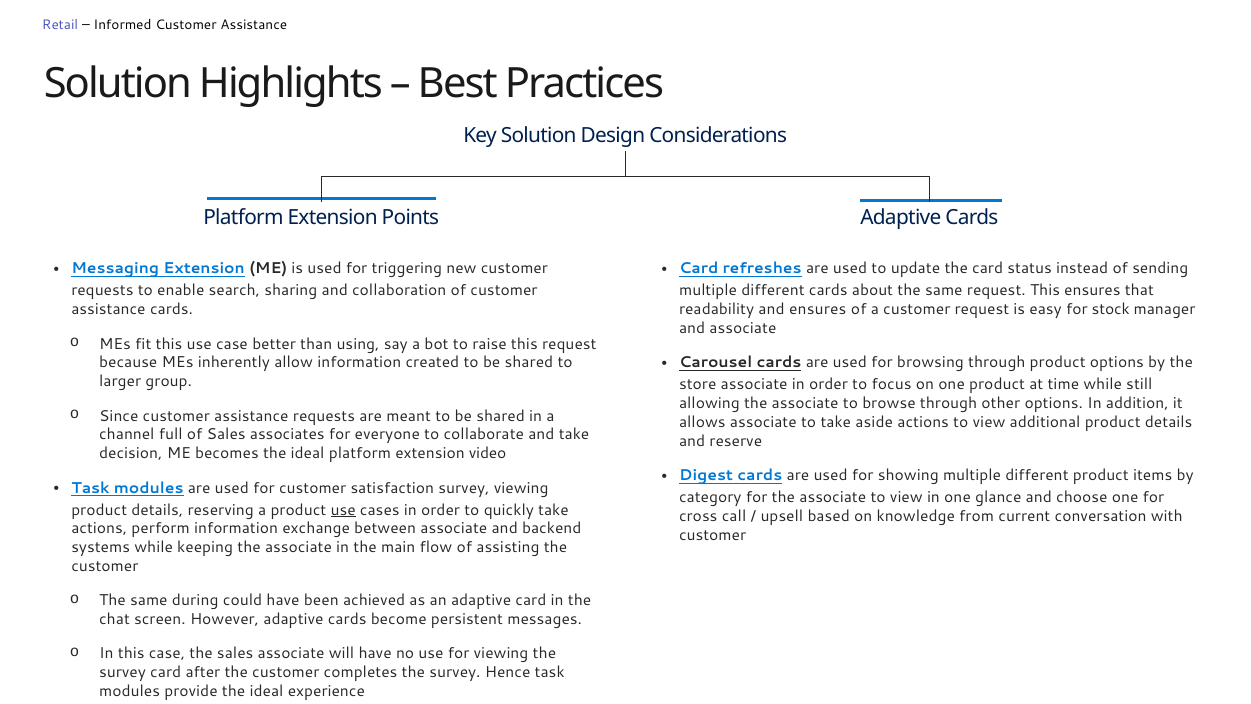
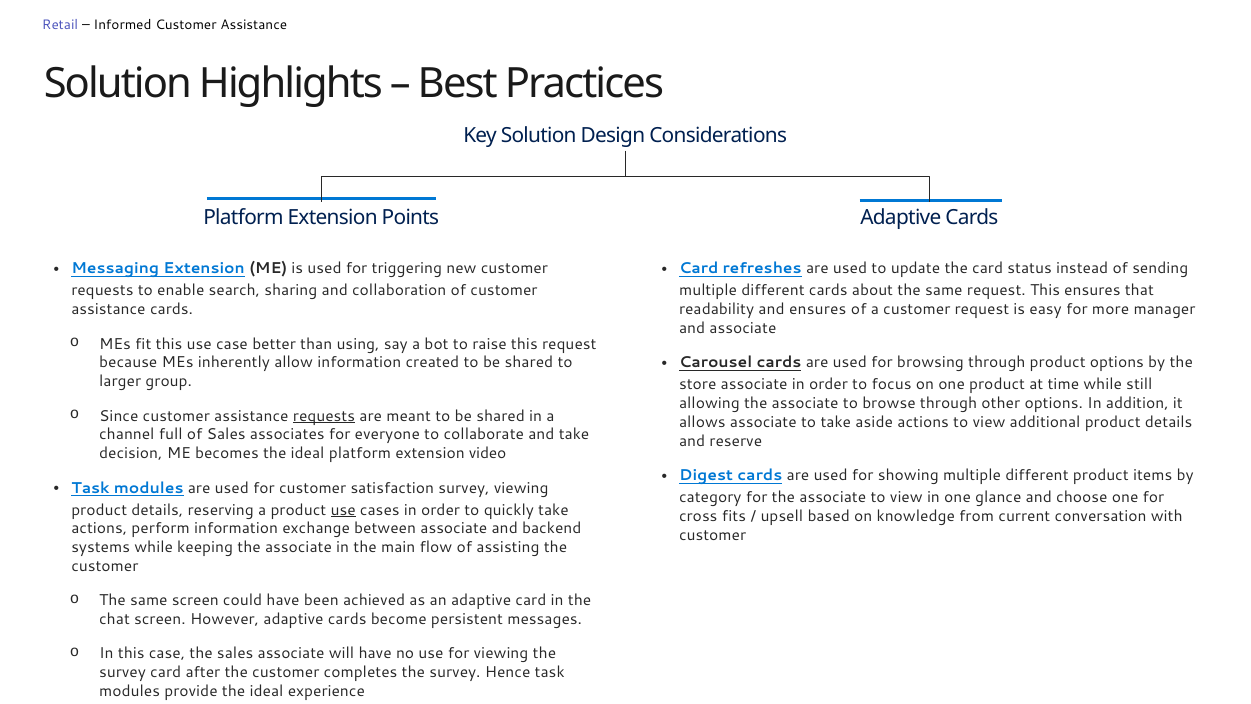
stock: stock -> more
requests at (324, 416) underline: none -> present
call: call -> fits
same during: during -> screen
